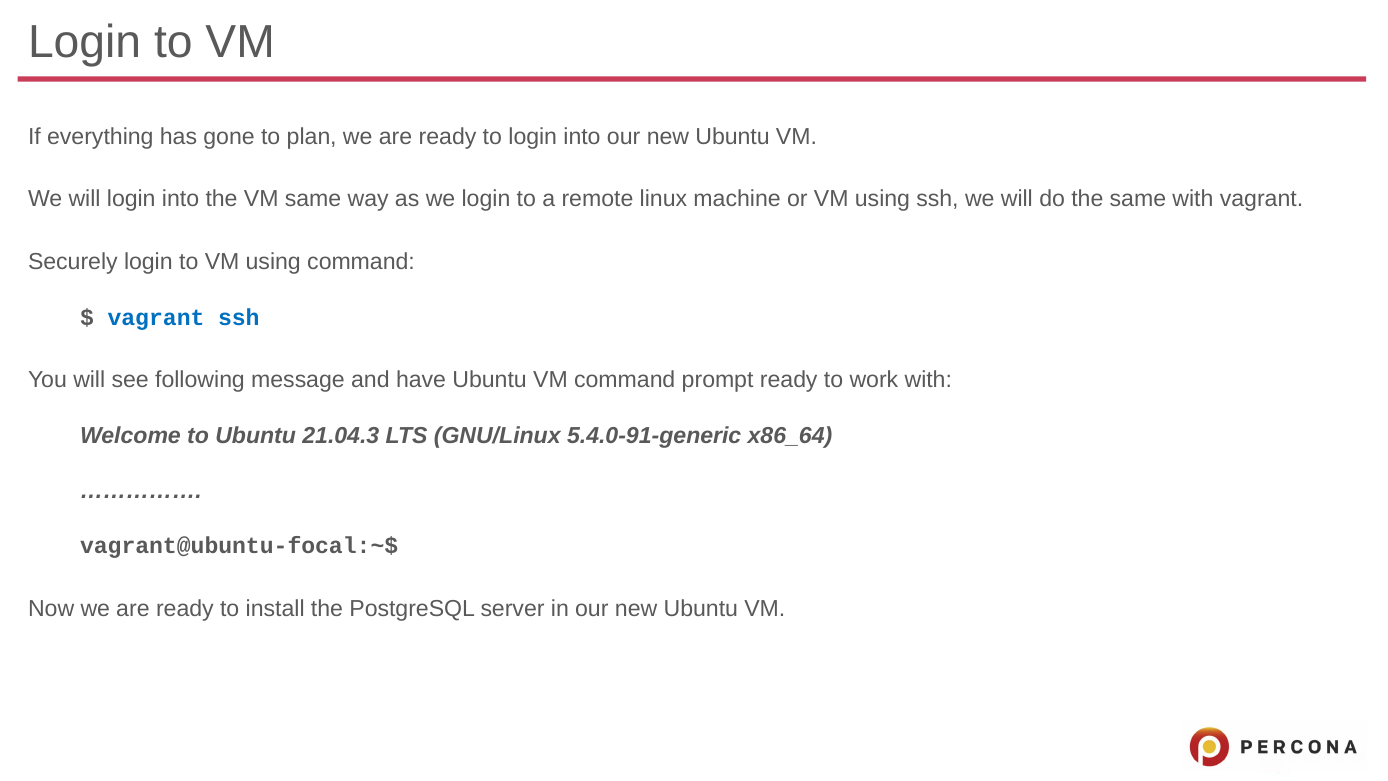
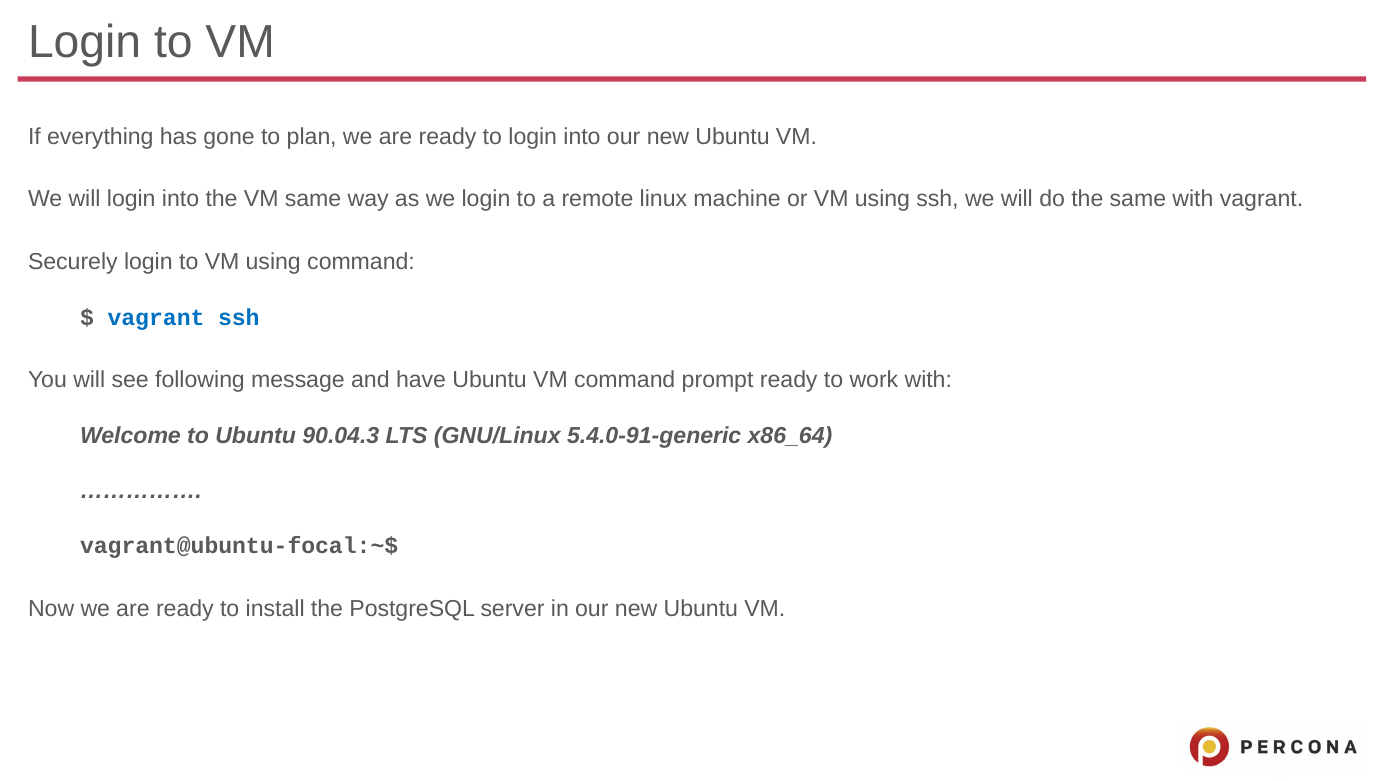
21.04.3: 21.04.3 -> 90.04.3
